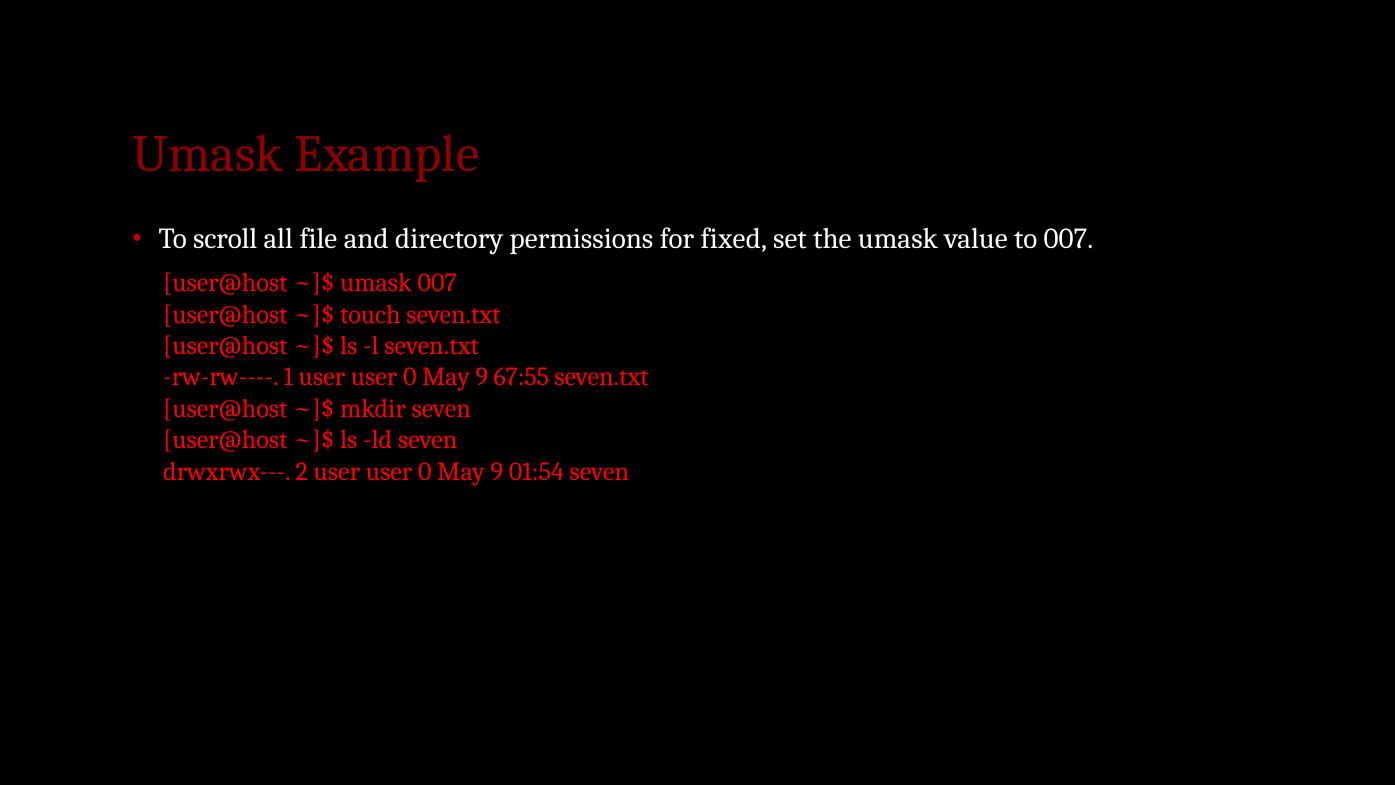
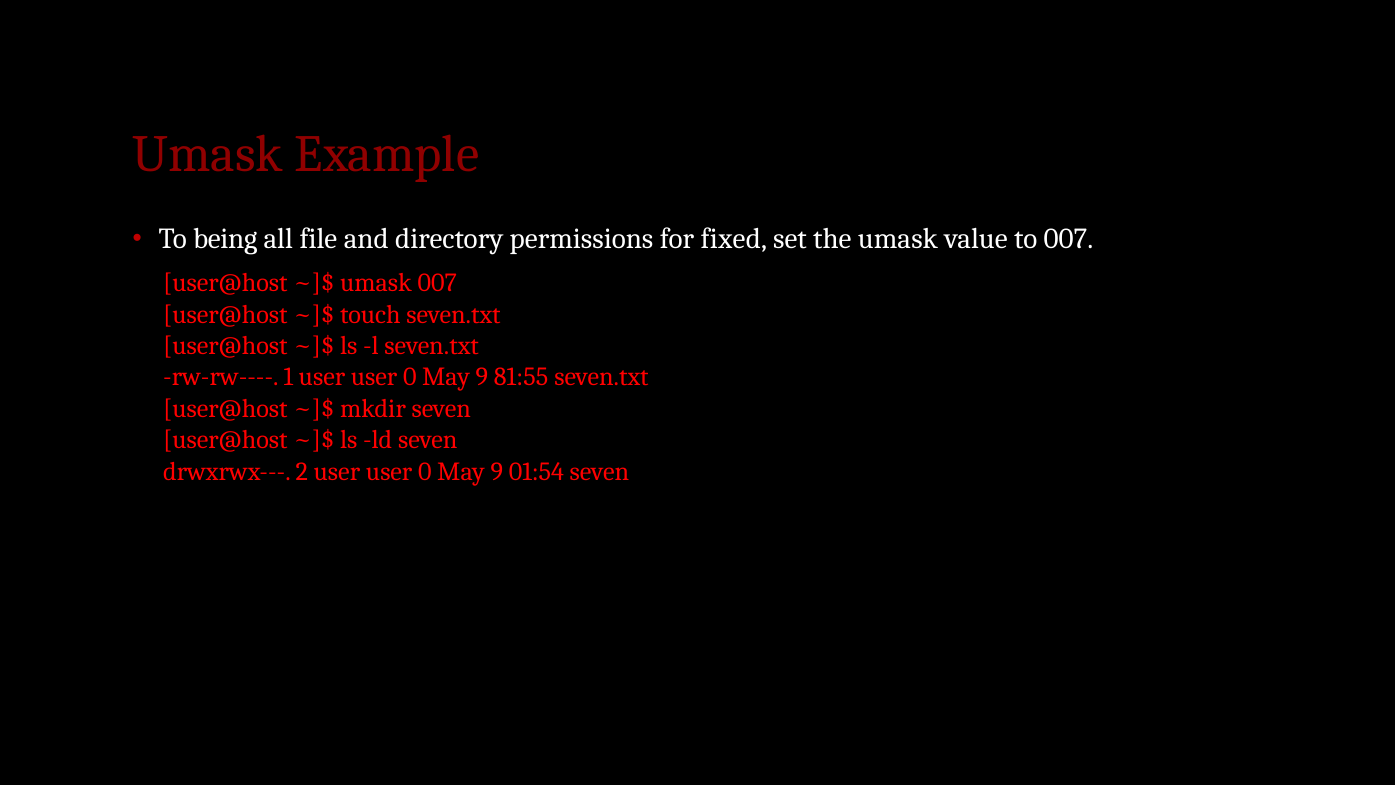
scroll: scroll -> being
67:55: 67:55 -> 81:55
